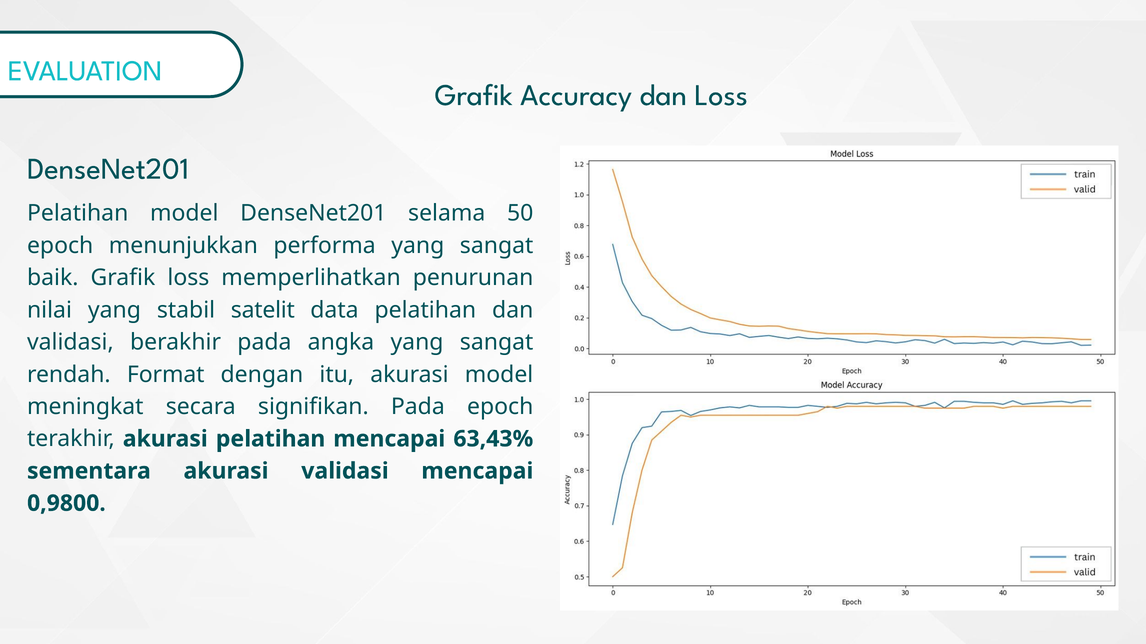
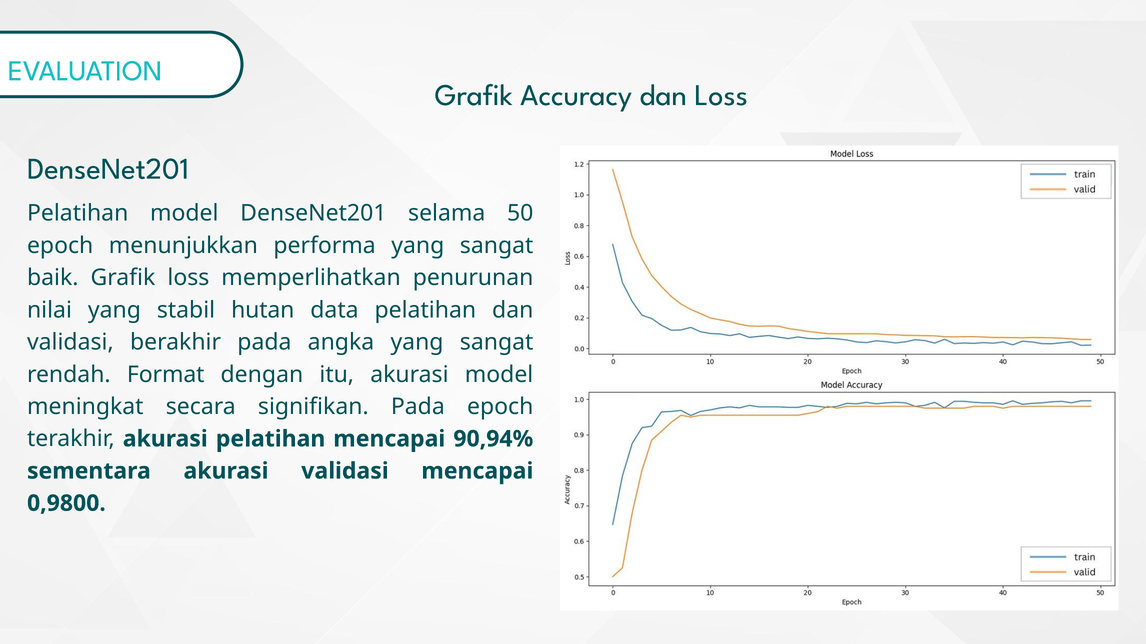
satelit: satelit -> hutan
63,43%: 63,43% -> 90,94%
